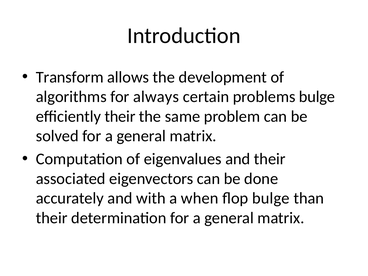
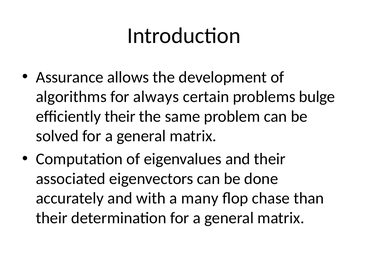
Transform: Transform -> Assurance
when: when -> many
flop bulge: bulge -> chase
